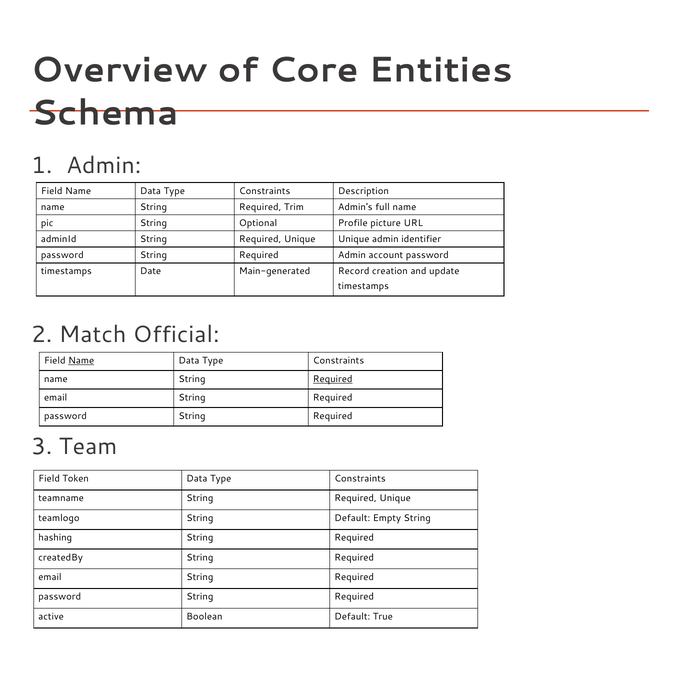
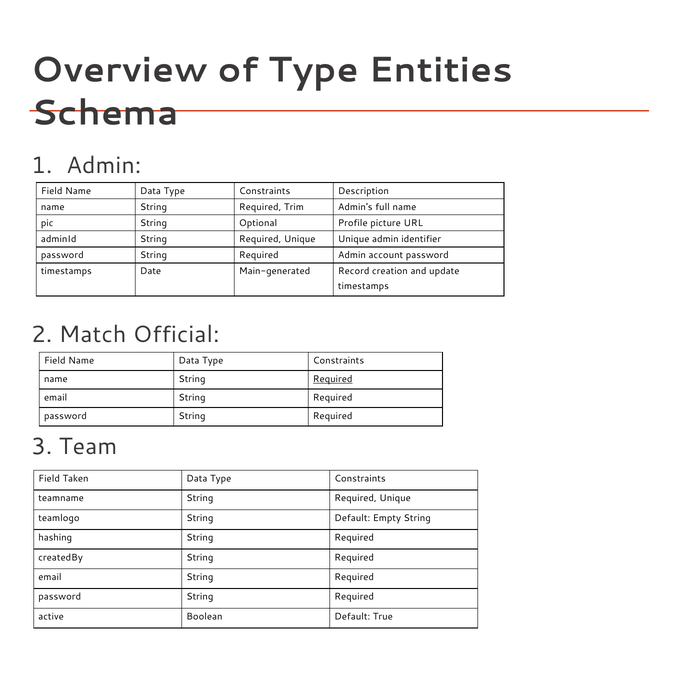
of Core: Core -> Type
Name at (81, 360) underline: present -> none
Token: Token -> Taken
